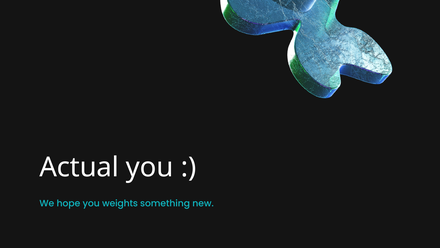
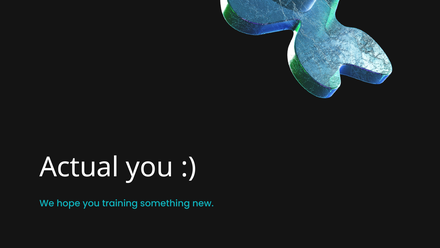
weights: weights -> training
